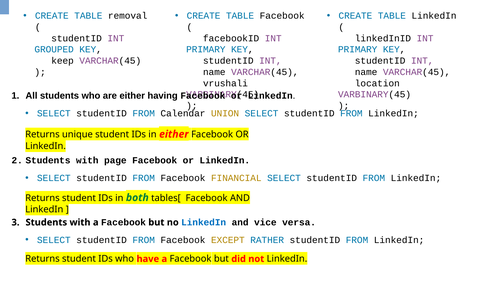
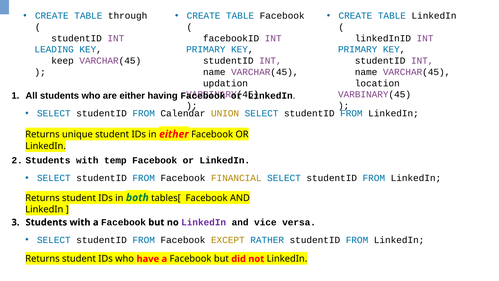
removal: removal -> through
GROUPED: GROUPED -> LEADING
vrushali: vrushali -> updation
page: page -> temp
LinkedIn at (204, 222) colour: blue -> purple
